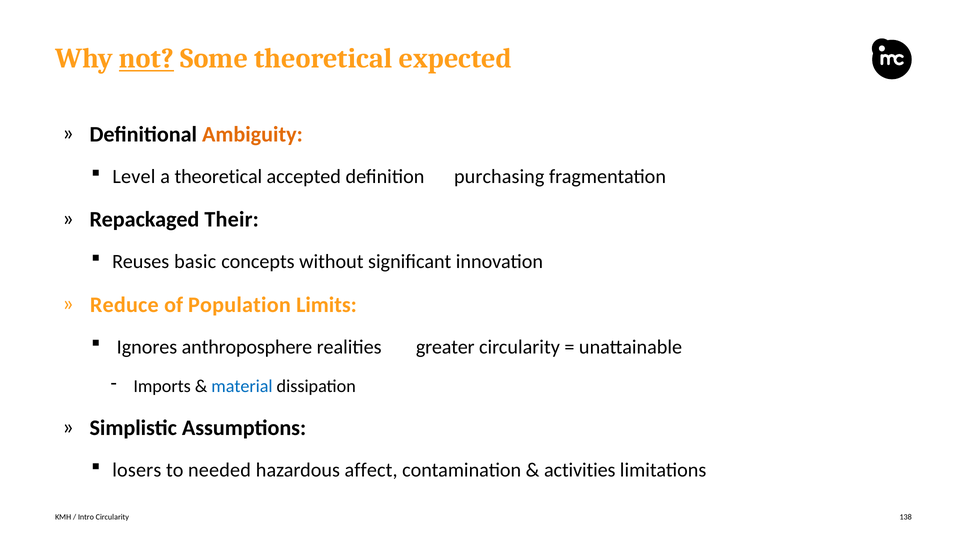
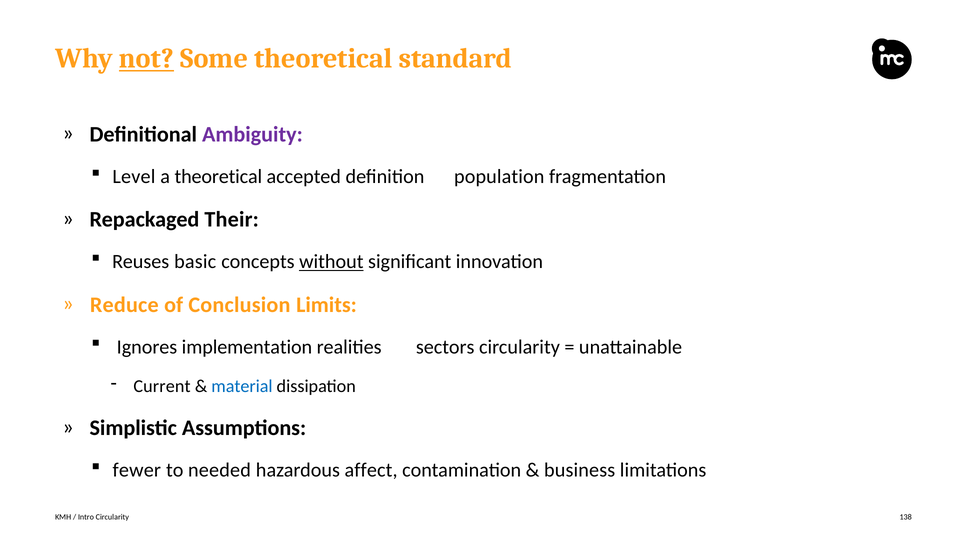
expected: expected -> standard
Ambiguity colour: orange -> purple
purchasing: purchasing -> population
without underline: none -> present
Population: Population -> Conclusion
anthroposphere: anthroposphere -> implementation
greater: greater -> sectors
Imports: Imports -> Current
losers: losers -> fewer
activities: activities -> business
